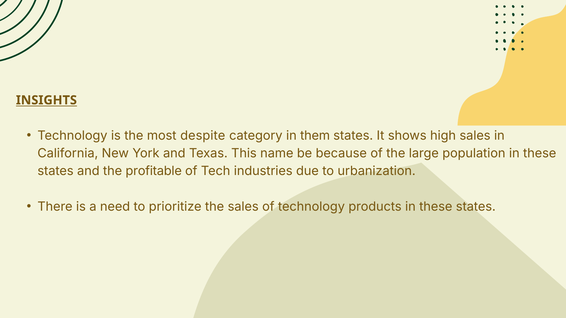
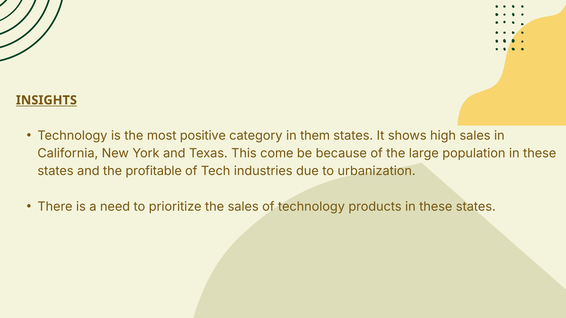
despite: despite -> positive
name: name -> come
